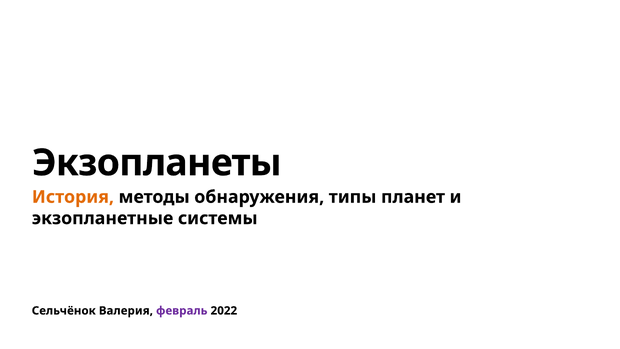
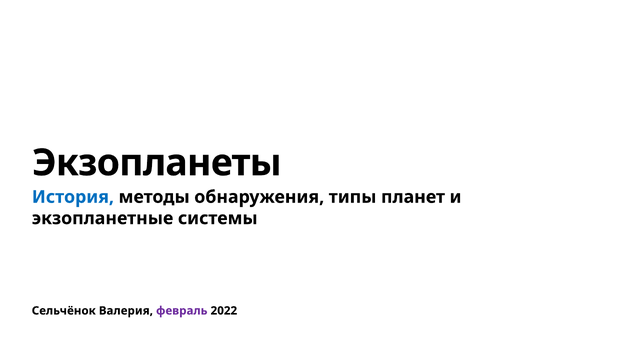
История colour: orange -> blue
